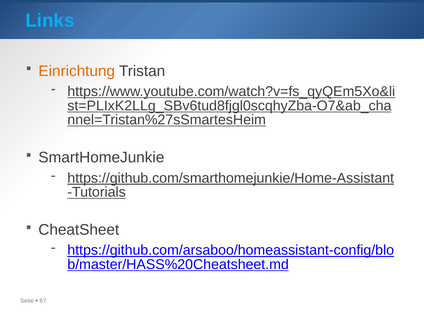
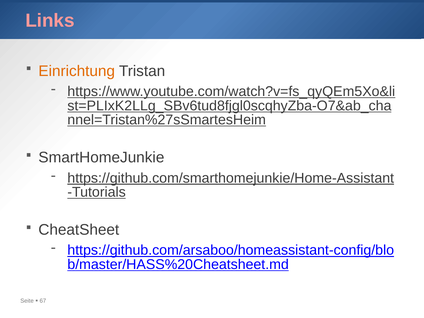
Links colour: light blue -> pink
